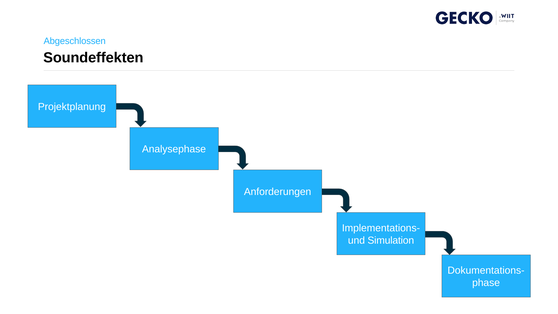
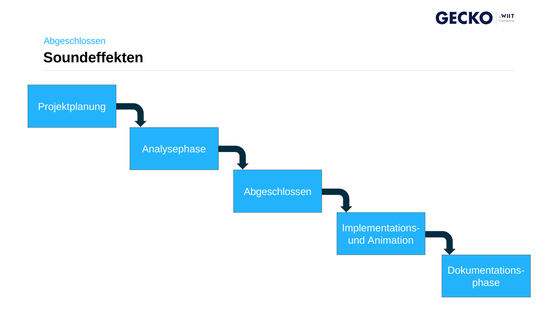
Anforderungen at (278, 192): Anforderungen -> Abgeschlossen
Simulation: Simulation -> Animation
